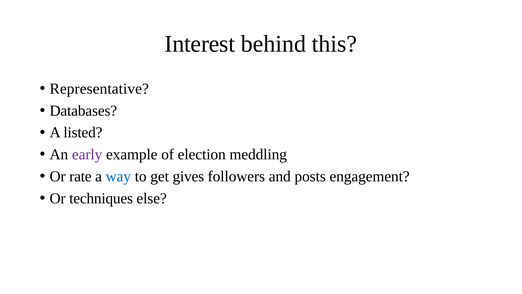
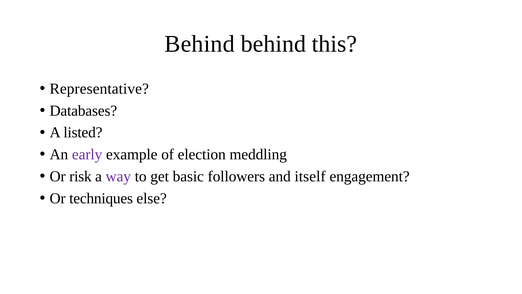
Interest at (200, 44): Interest -> Behind
rate: rate -> risk
way colour: blue -> purple
gives: gives -> basic
posts: posts -> itself
